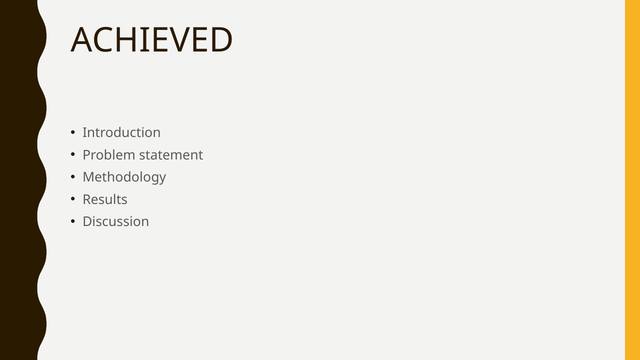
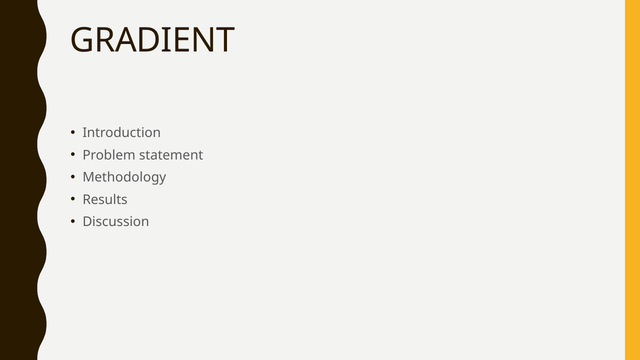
ACHIEVED: ACHIEVED -> GRADIENT
